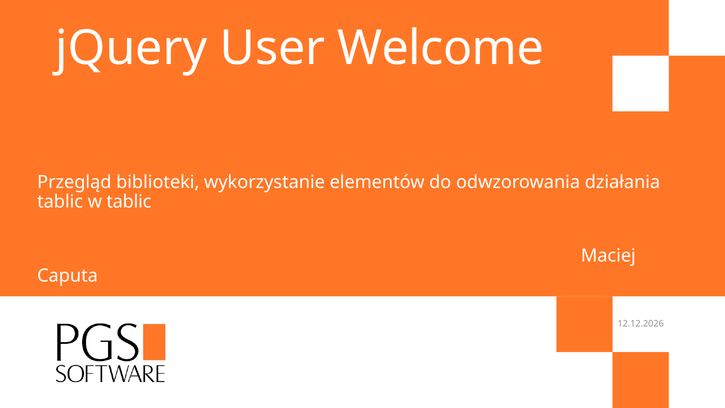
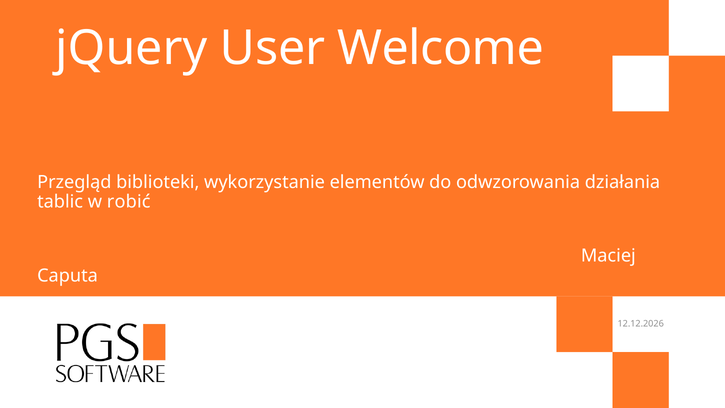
w tablic: tablic -> robić
